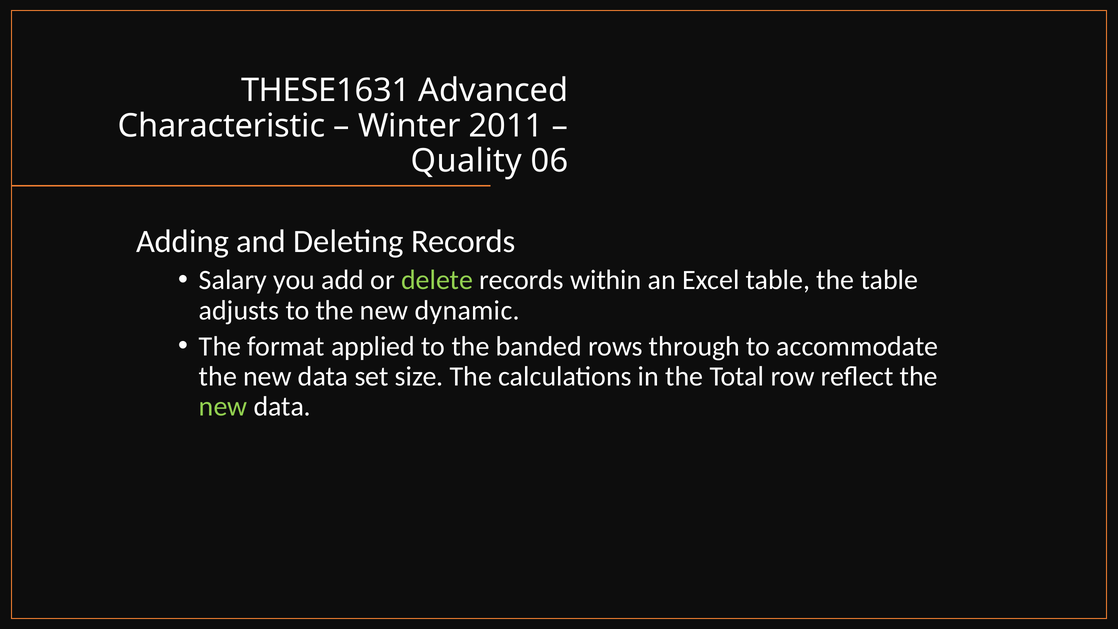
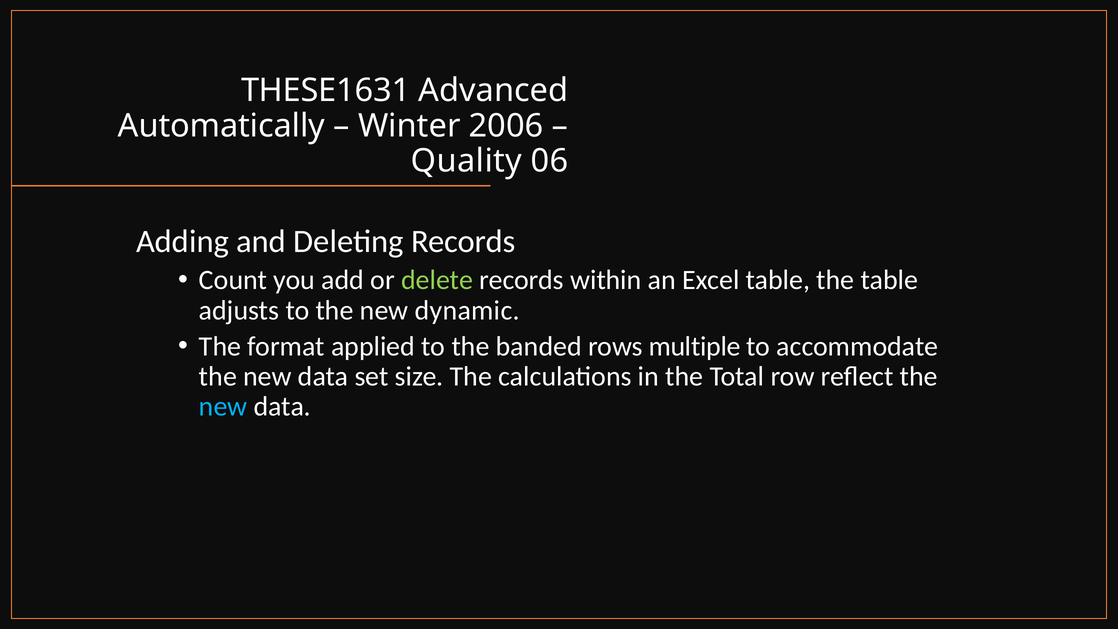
Characteristic: Characteristic -> Automatically
2011: 2011 -> 2006
Salary: Salary -> Count
through: through -> multiple
new at (223, 407) colour: light green -> light blue
